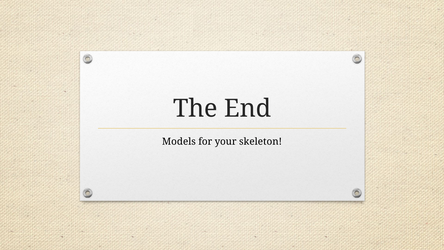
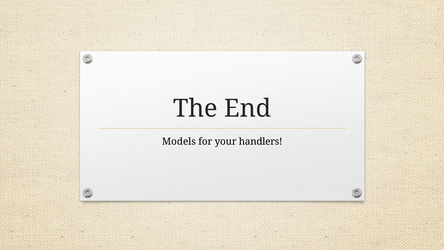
skeleton: skeleton -> handlers
